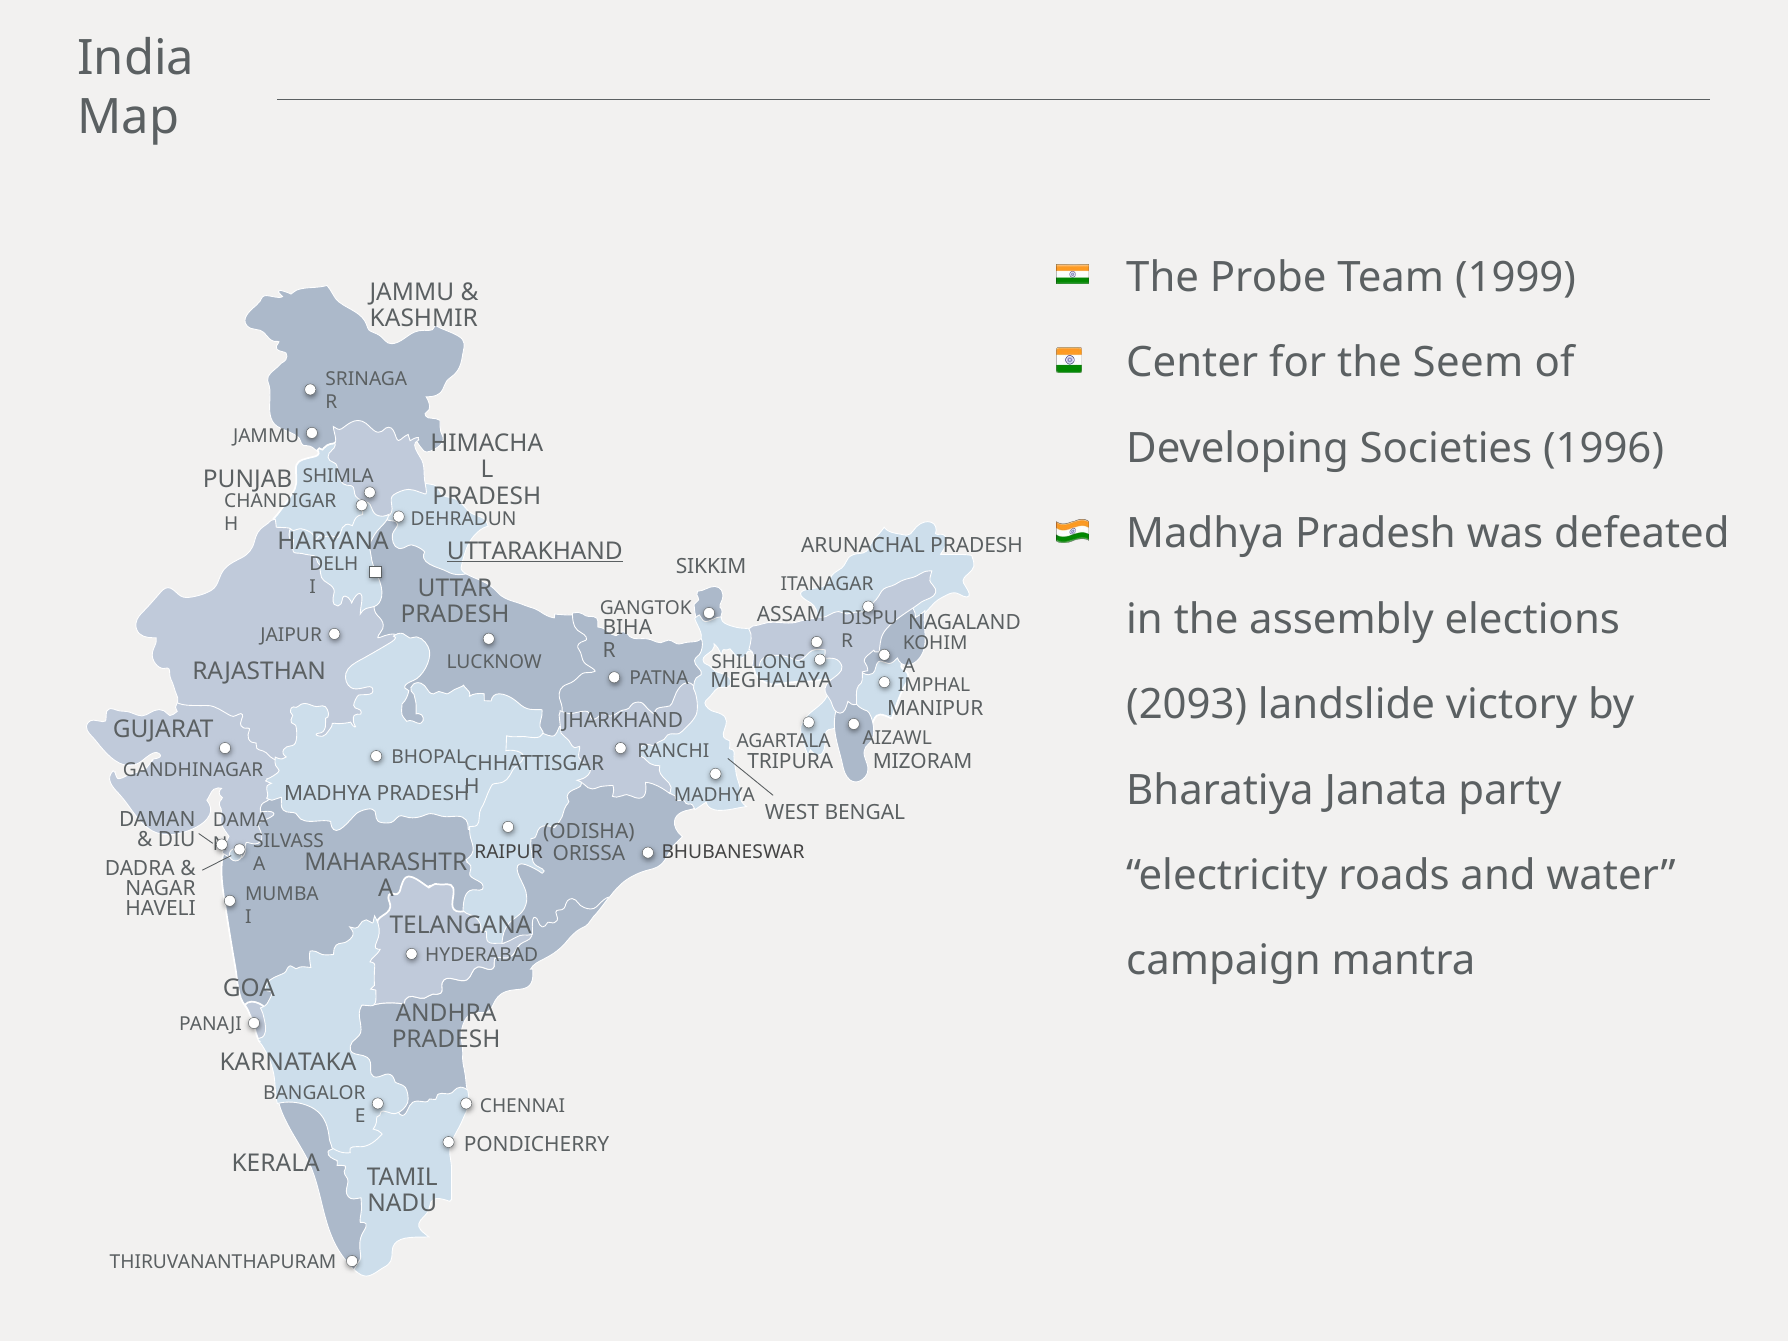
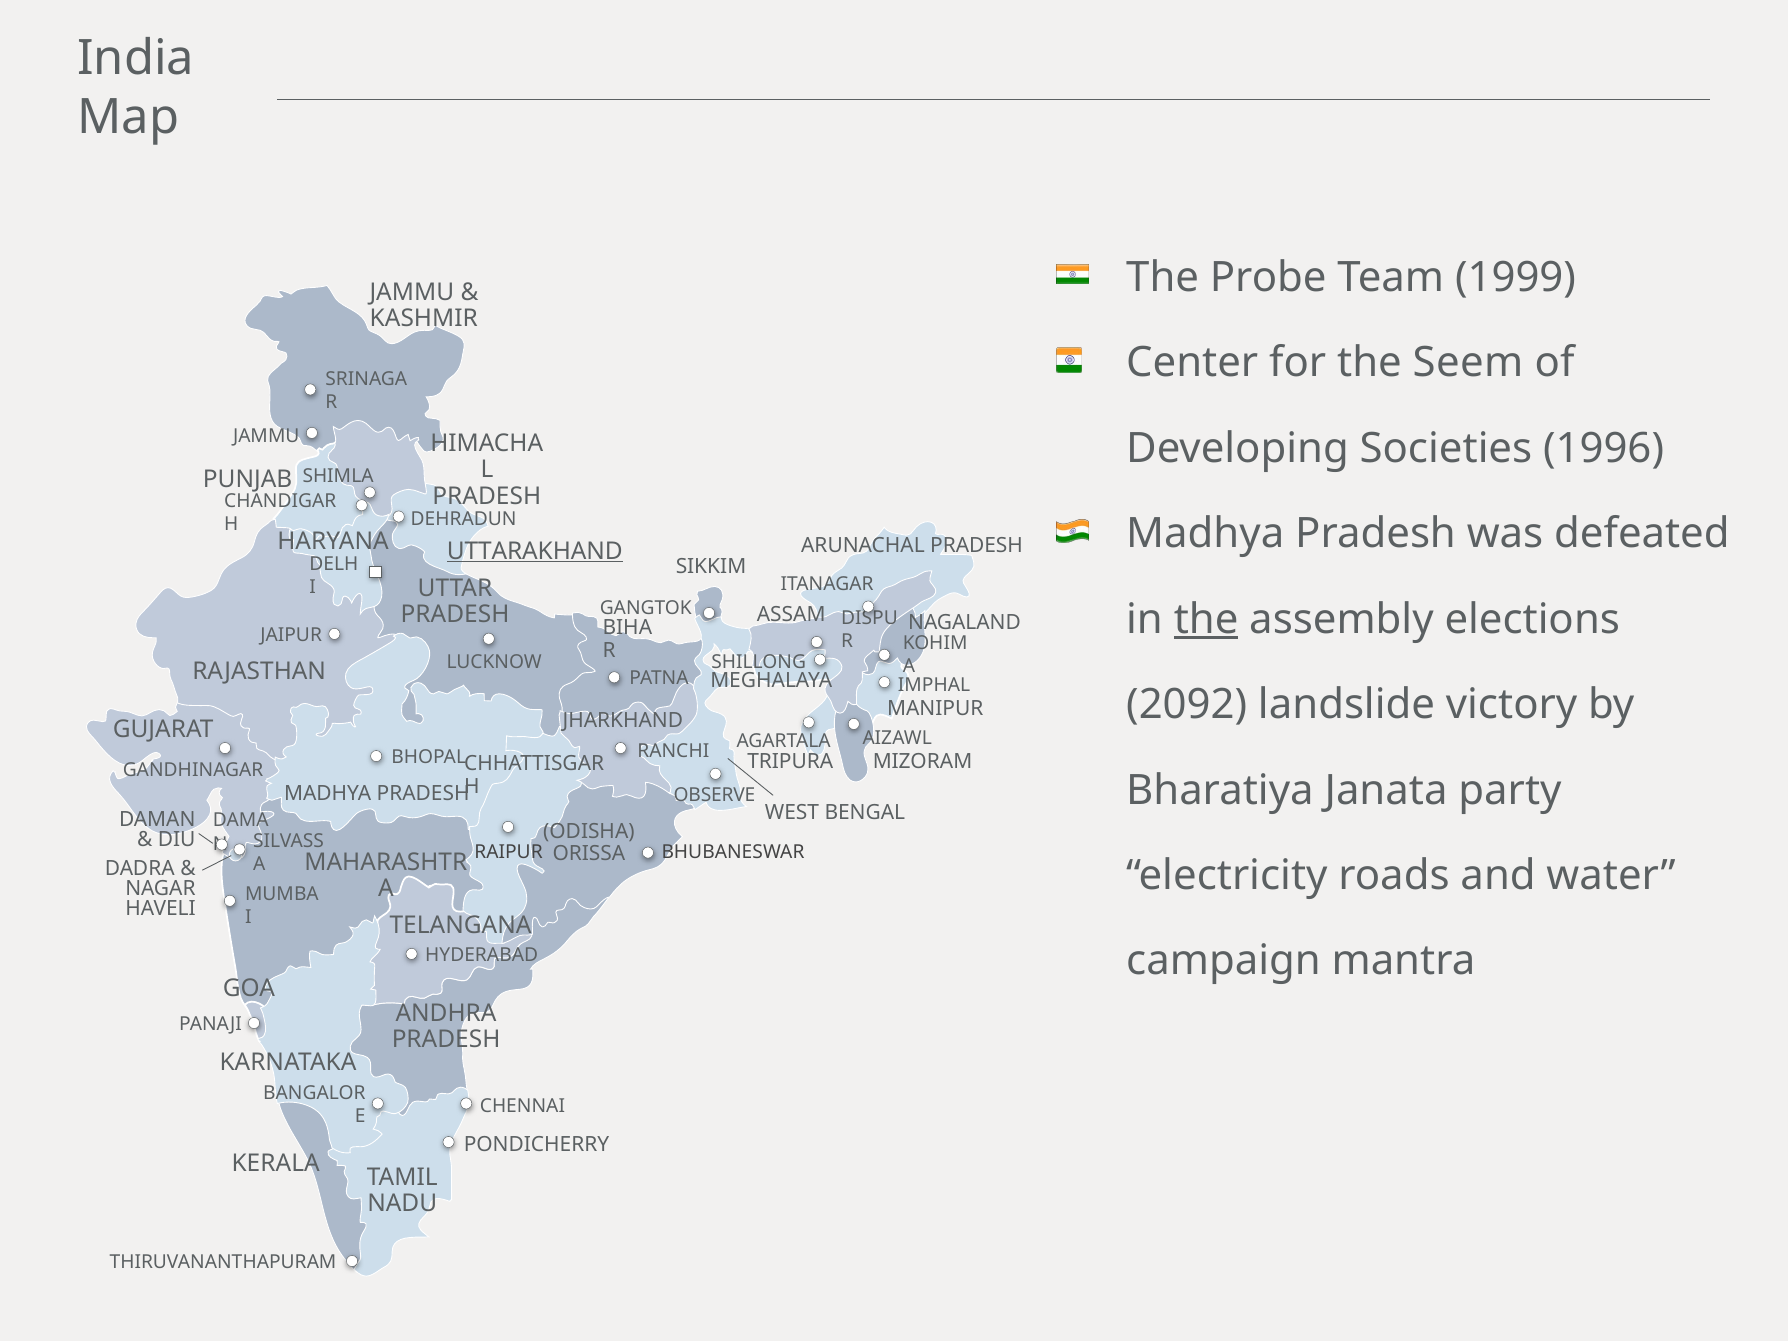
the at (1206, 619) underline: none -> present
2093: 2093 -> 2092
MADHYA at (714, 795): MADHYA -> OBSERVE
